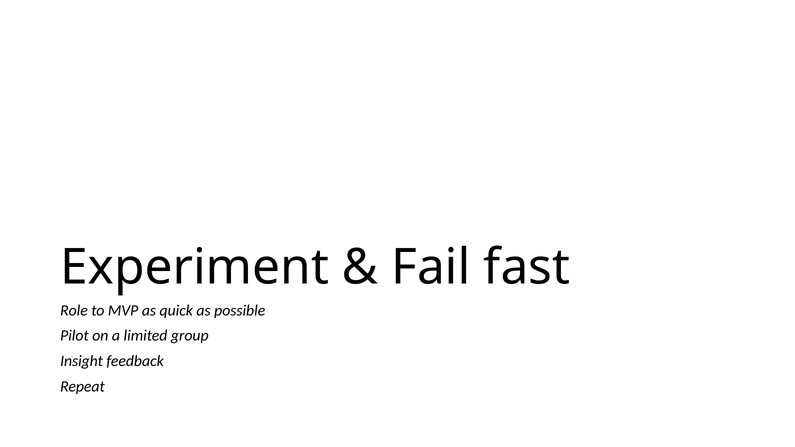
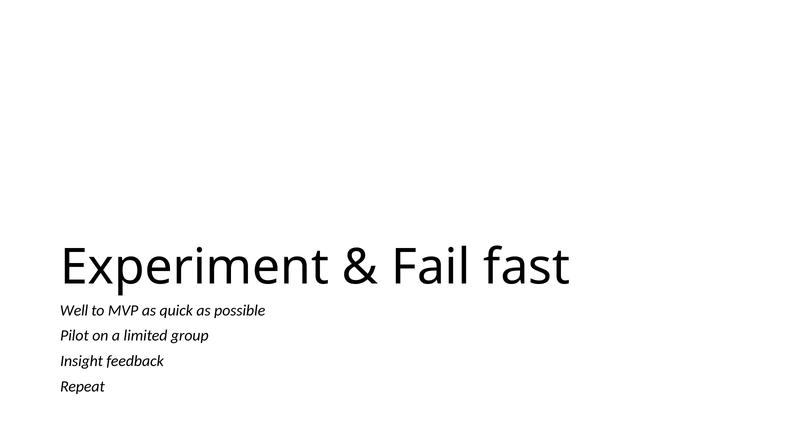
Role: Role -> Well
